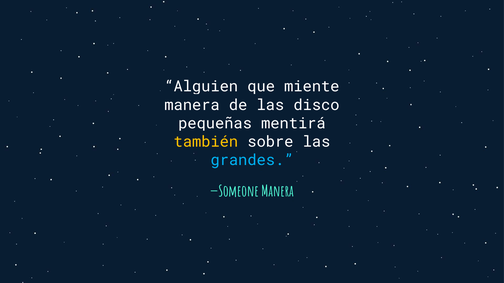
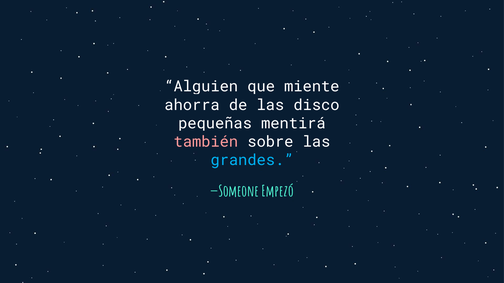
manera at (192, 105): manera -> ahorra
también colour: yellow -> pink
—Someone Manera: Manera -> Empezó
